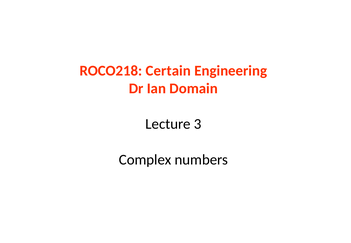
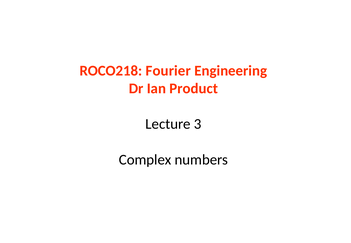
Certain: Certain -> Fourier
Domain: Domain -> Product
